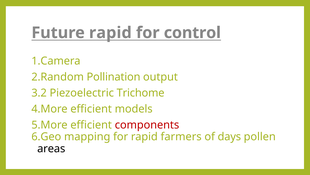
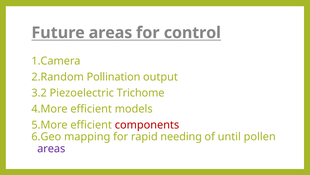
Future rapid: rapid -> areas
farmers: farmers -> needing
days: days -> until
areas at (51, 148) colour: black -> purple
